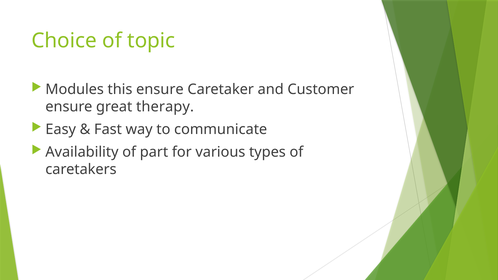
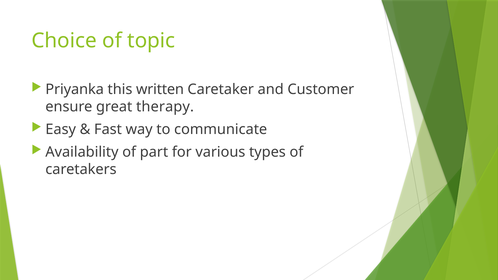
Modules: Modules -> Priyanka
this ensure: ensure -> written
